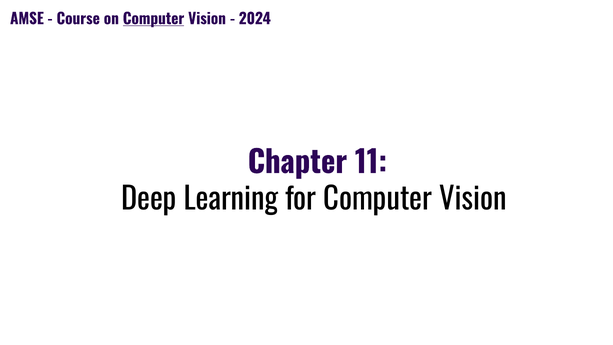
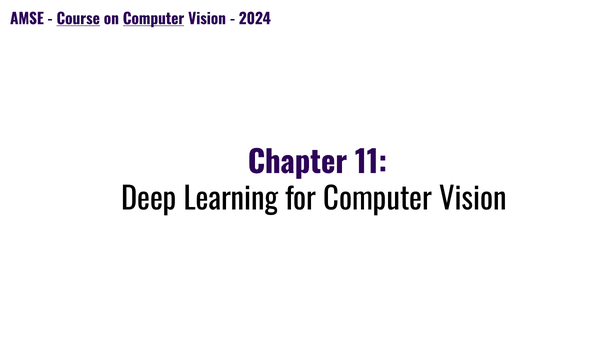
Course underline: none -> present
